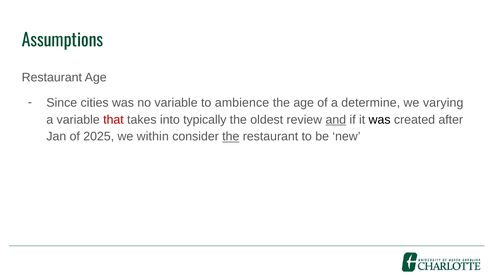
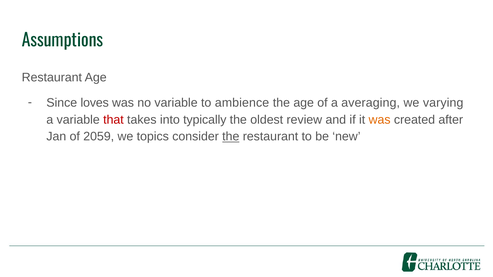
cities: cities -> loves
determine: determine -> averaging
and underline: present -> none
was at (380, 120) colour: black -> orange
2025: 2025 -> 2059
within: within -> topics
